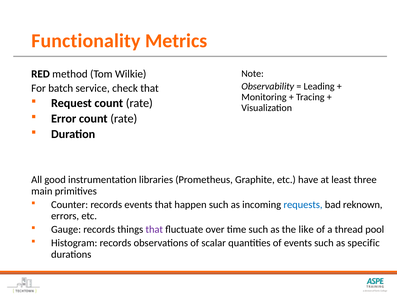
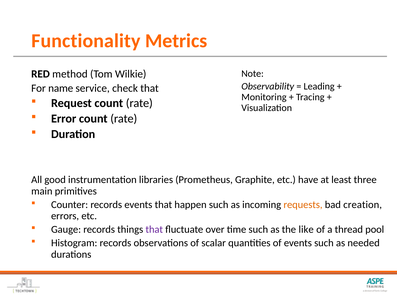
batch: batch -> name
requests colour: blue -> orange
reknown: reknown -> creation
specific: specific -> needed
